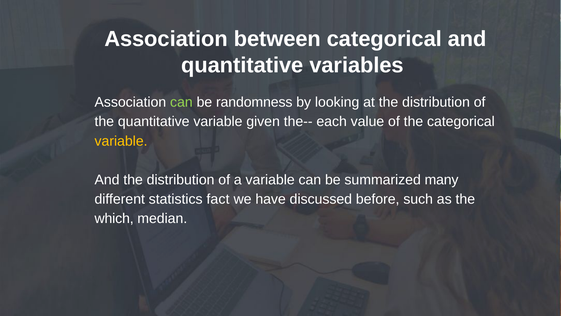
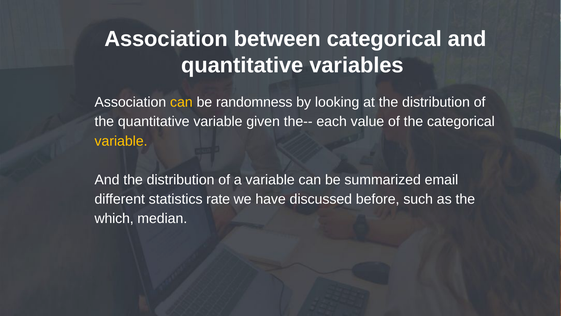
can at (181, 102) colour: light green -> yellow
many: many -> email
fact: fact -> rate
